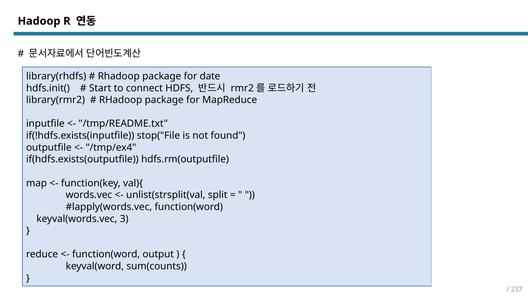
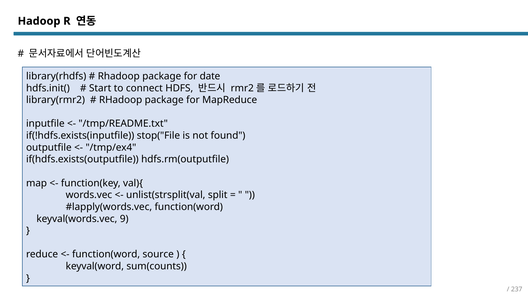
3: 3 -> 9
output: output -> source
